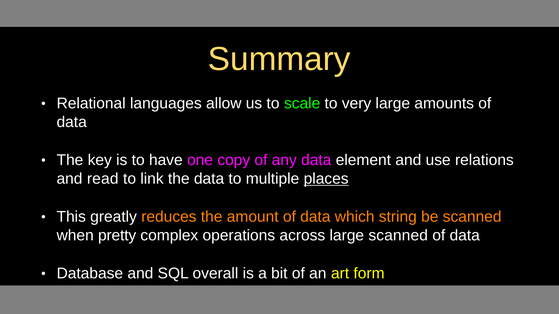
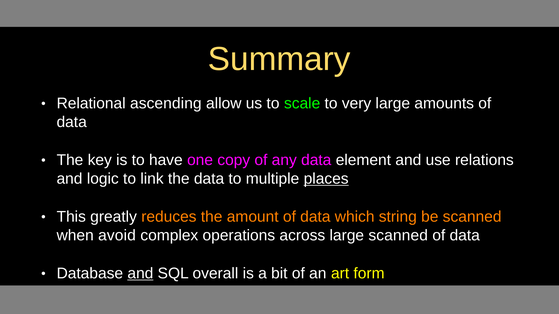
languages: languages -> ascending
read: read -> logic
pretty: pretty -> avoid
and at (140, 274) underline: none -> present
